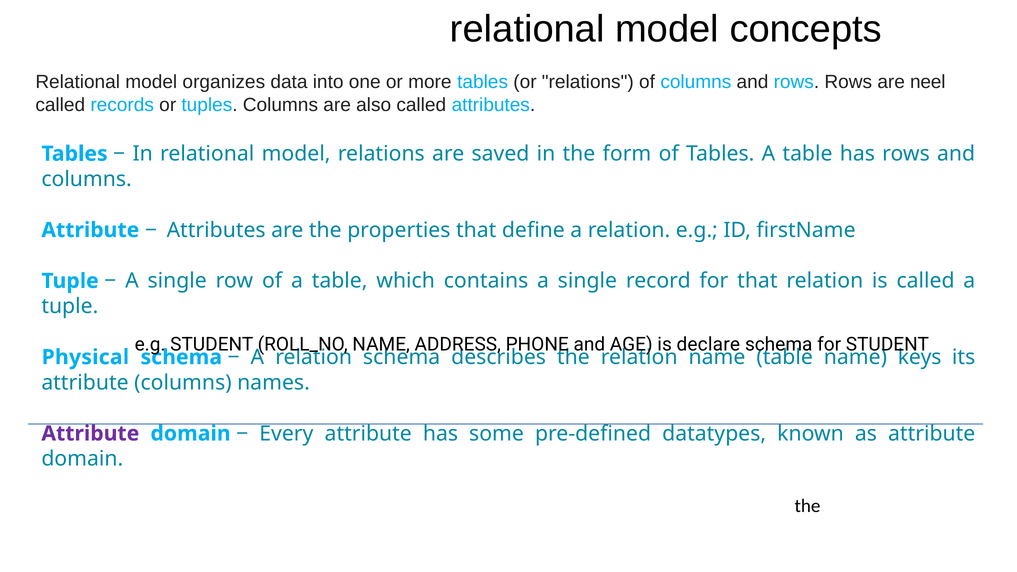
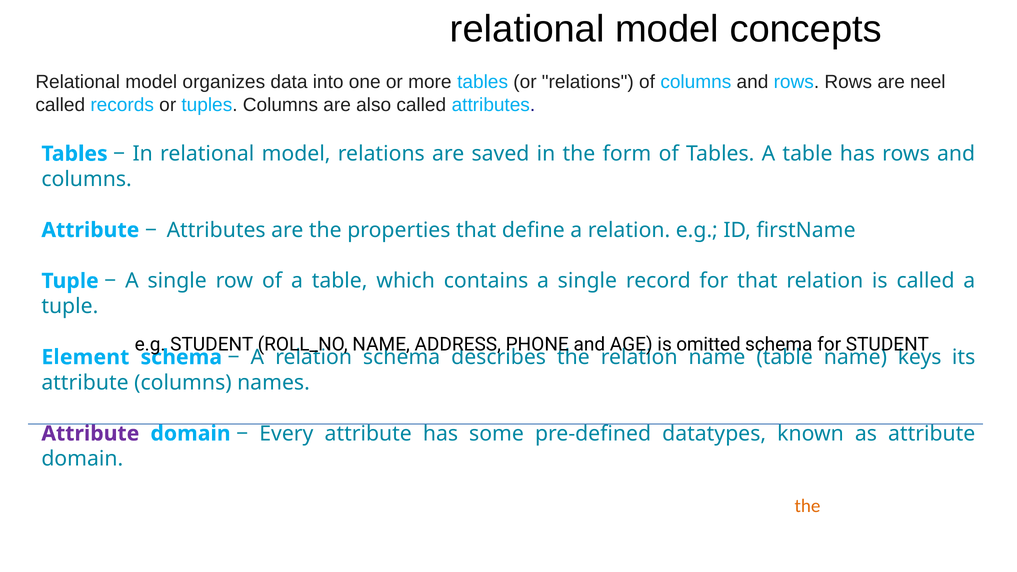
declare: declare -> omitted
Physical: Physical -> Element
the at (807, 506) colour: black -> orange
